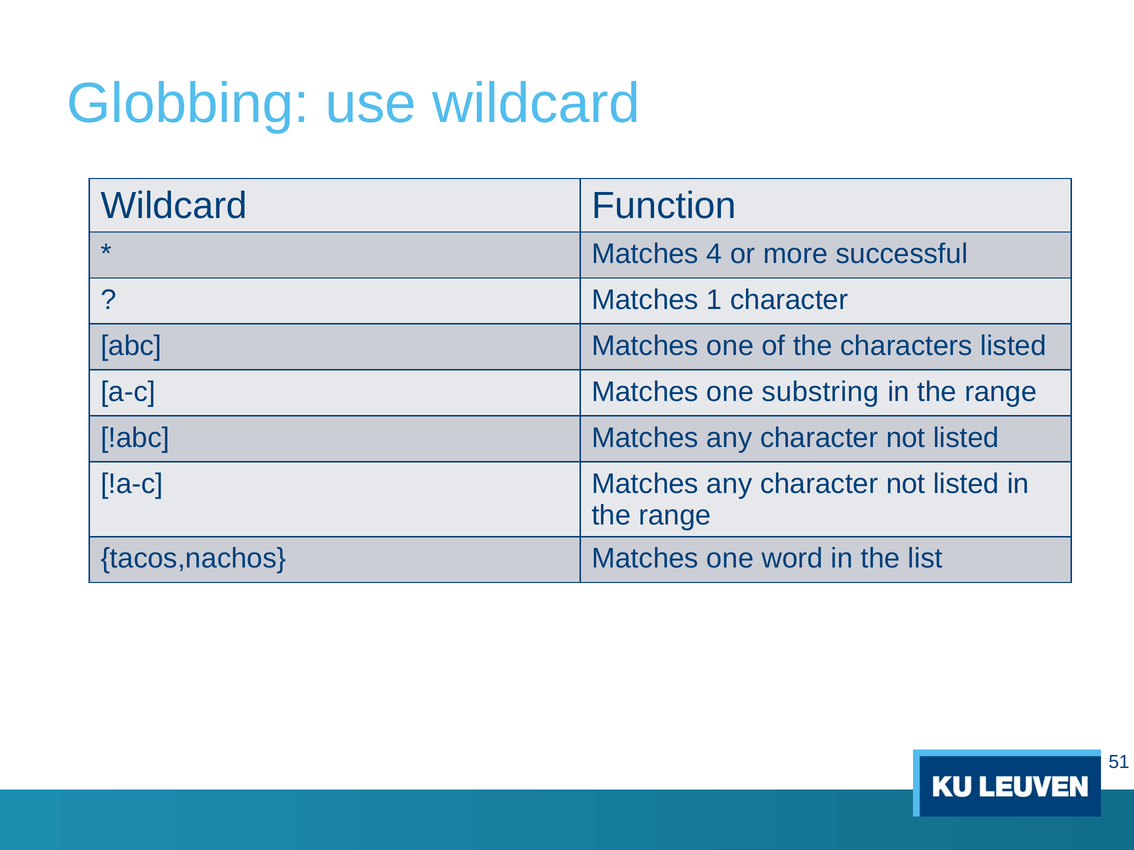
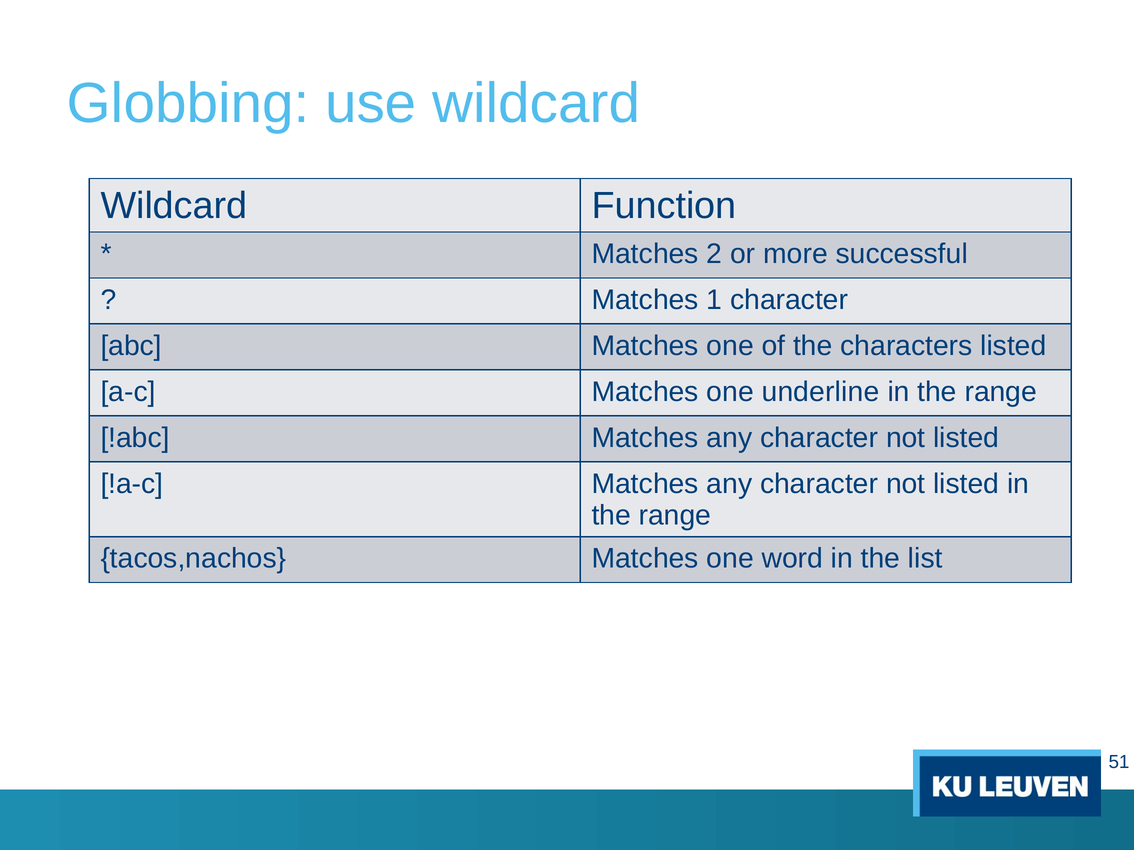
4: 4 -> 2
substring: substring -> underline
